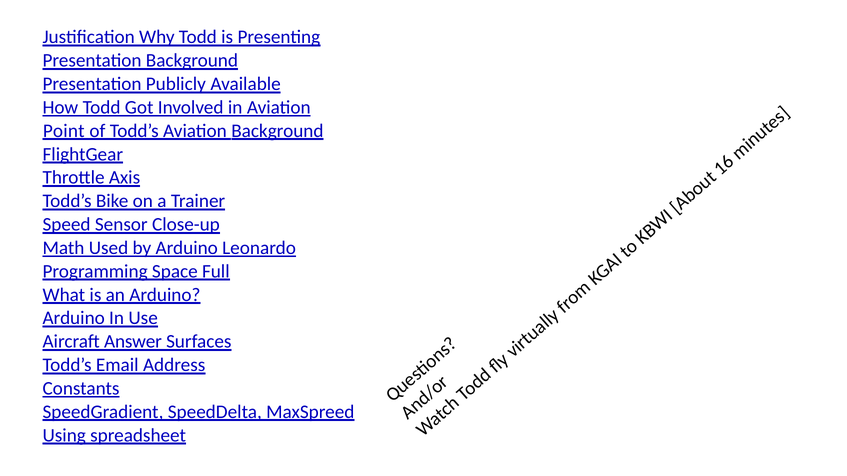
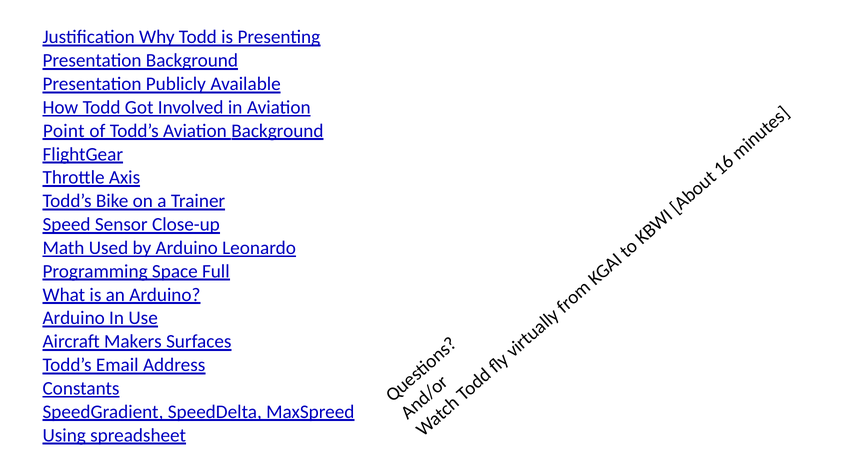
Answer: Answer -> Makers
